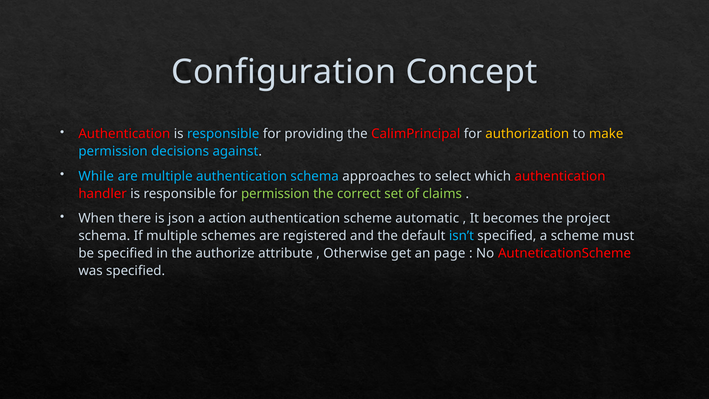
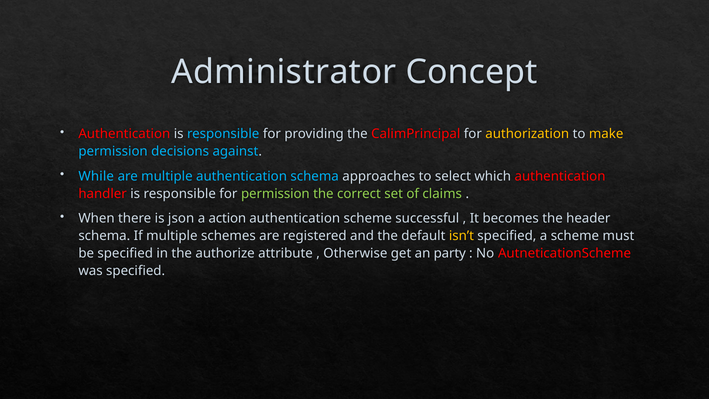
Configuration: Configuration -> Administrator
automatic: automatic -> successful
project: project -> header
isn’t colour: light blue -> yellow
page: page -> party
